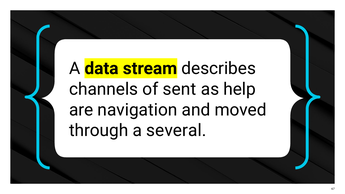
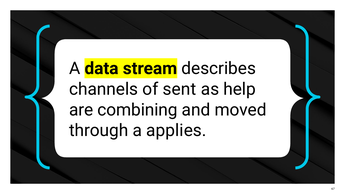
navigation: navigation -> combining
several: several -> applies
